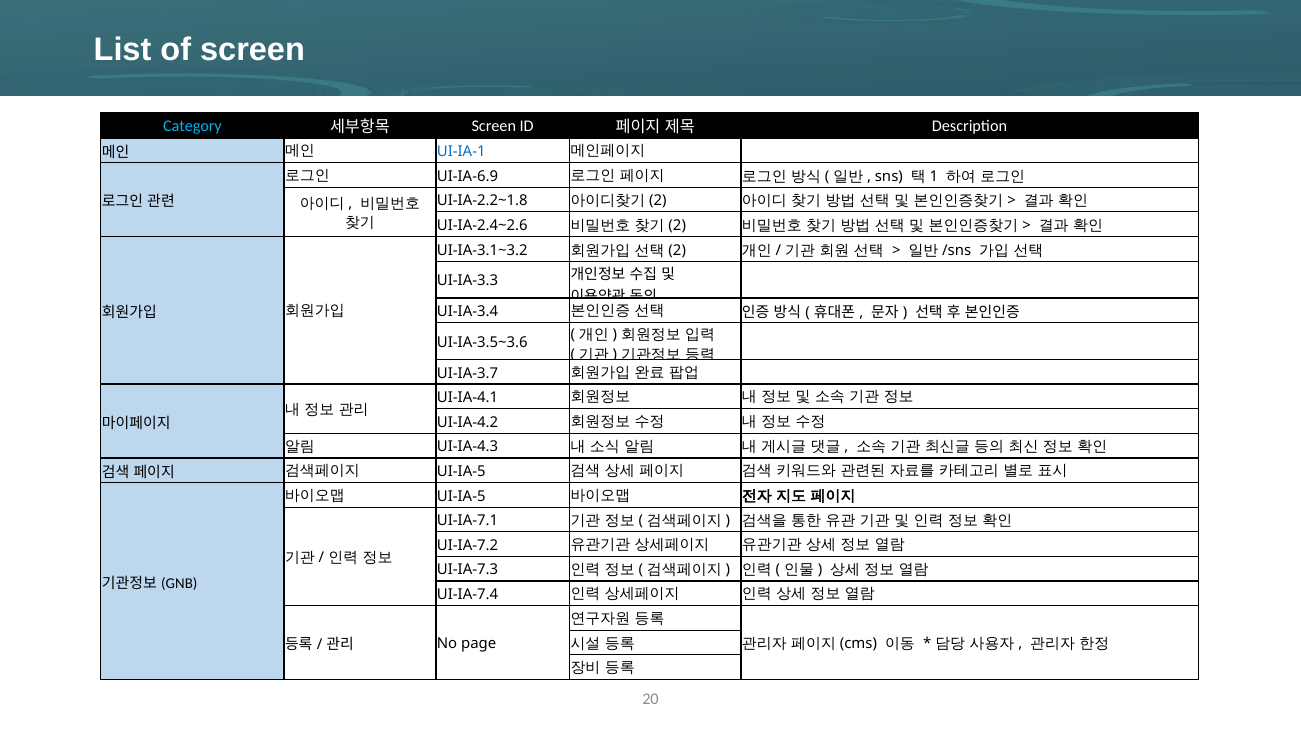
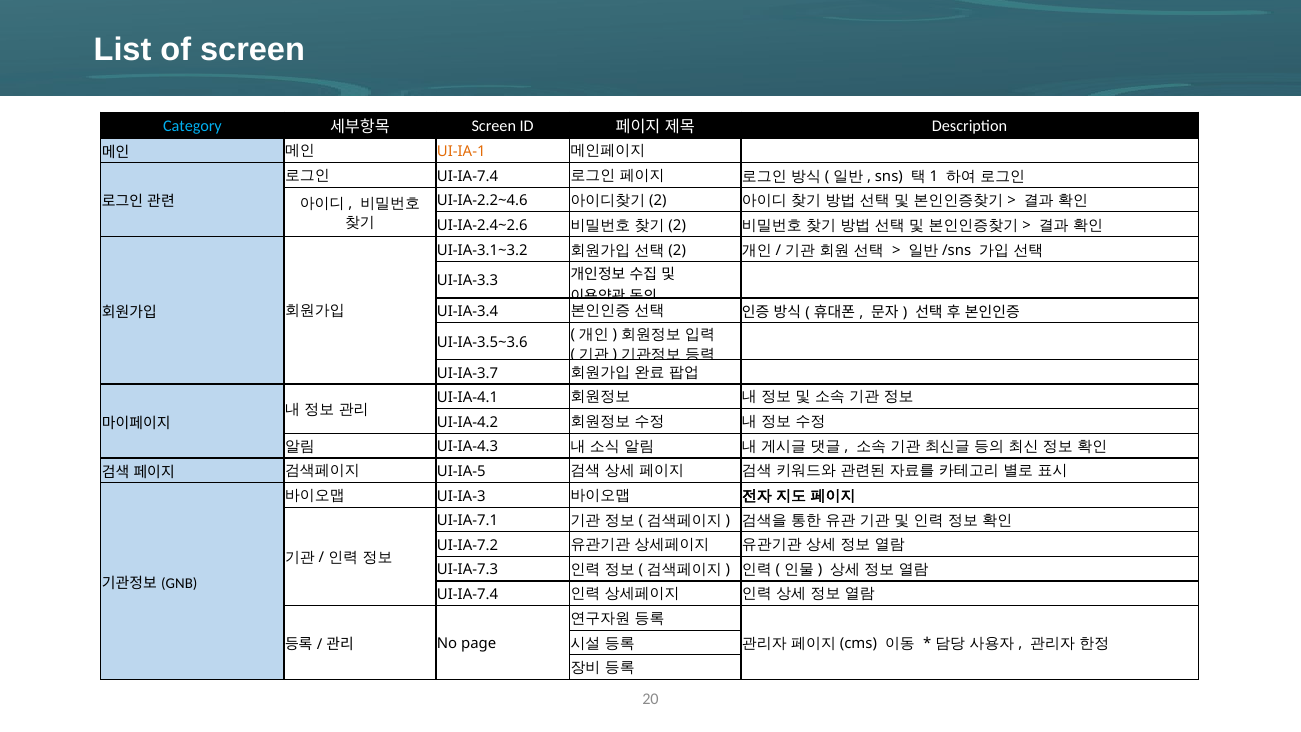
UI-IA-1 colour: blue -> orange
UI-IA-6.9 at (468, 176): UI-IA-6.9 -> UI-IA-7.4
UI-IA-2.2~1.8: UI-IA-2.2~1.8 -> UI-IA-2.2~4.6
UI-IA-5 at (461, 496): UI-IA-5 -> UI-IA-3
